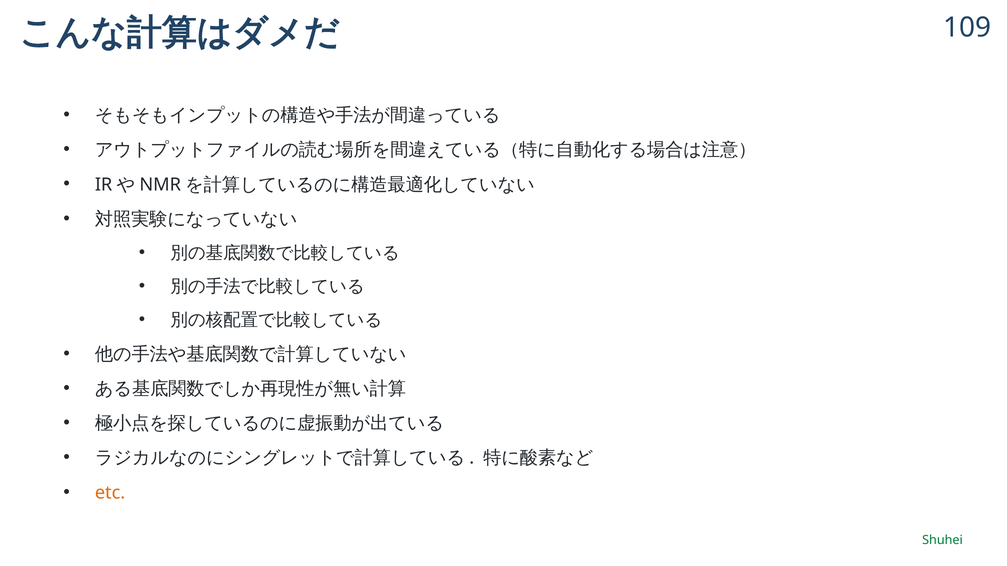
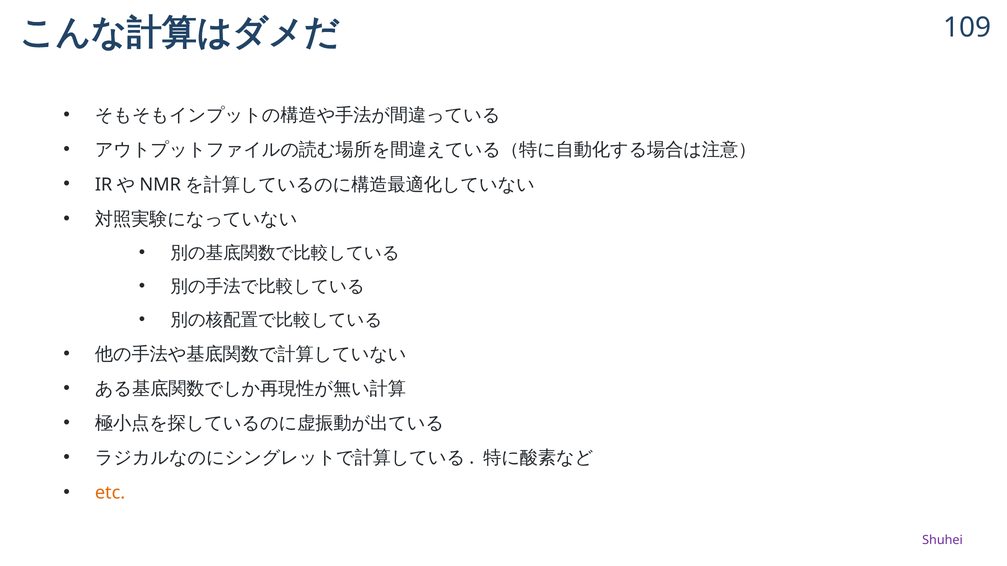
Shuhei colour: green -> purple
